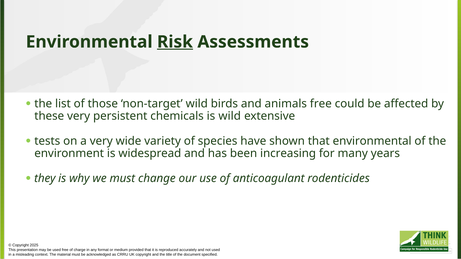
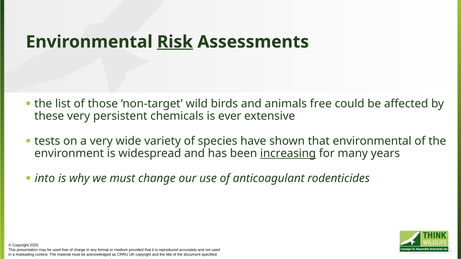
is wild: wild -> ever
increasing underline: none -> present
they: they -> into
